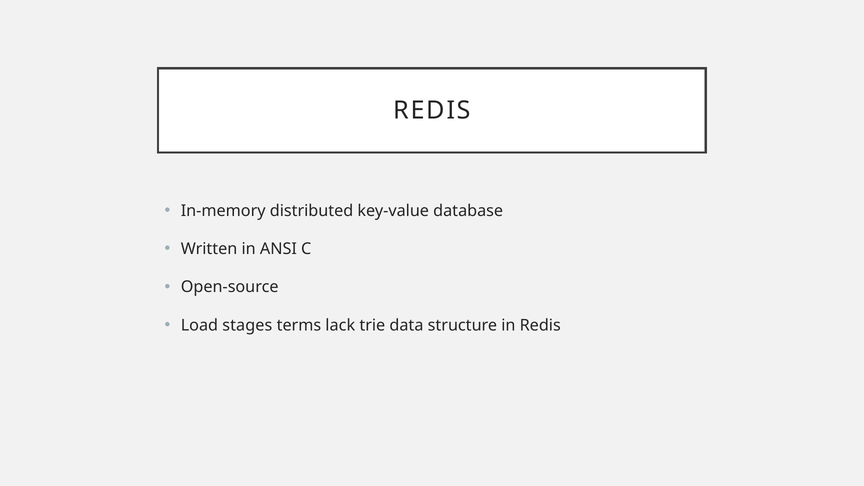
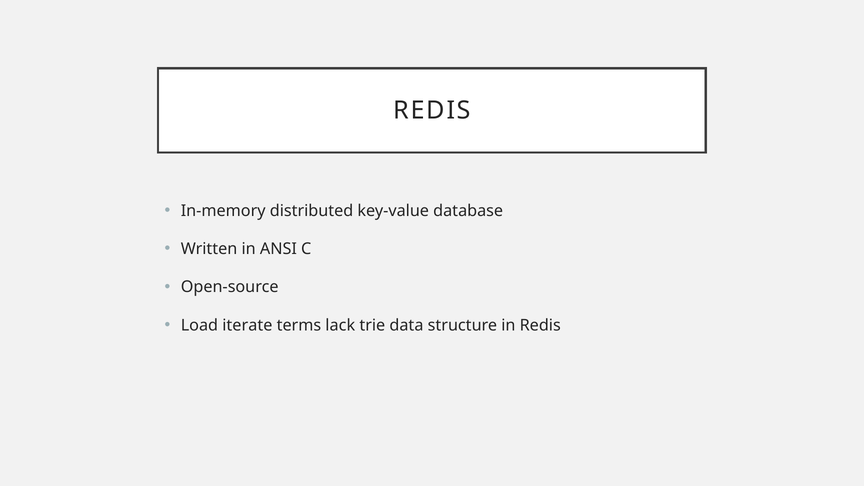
stages: stages -> iterate
